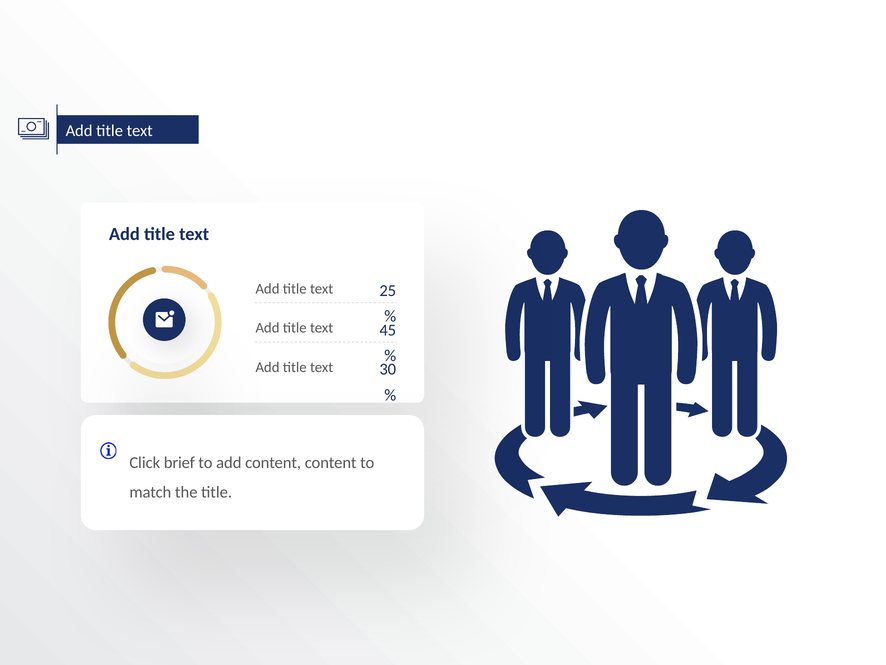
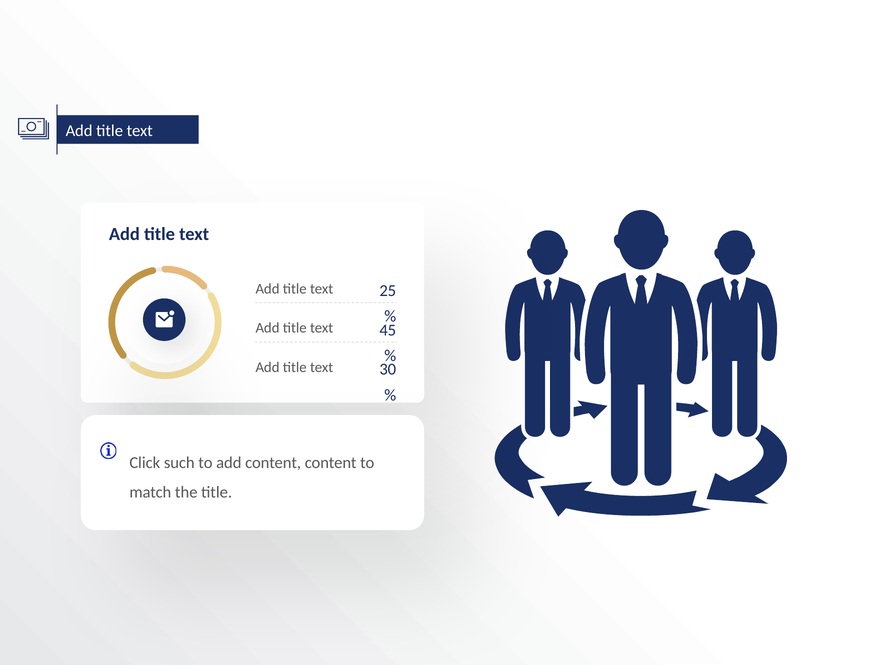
brief: brief -> such
